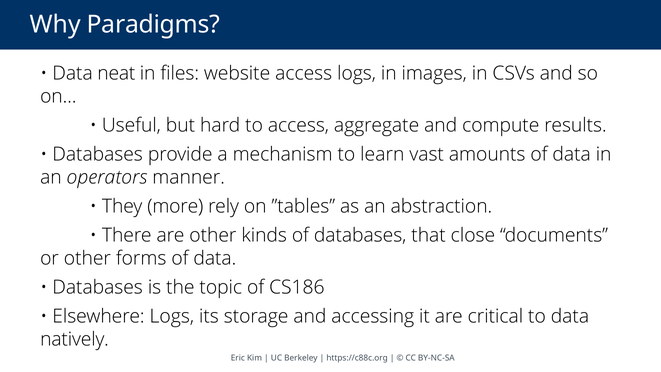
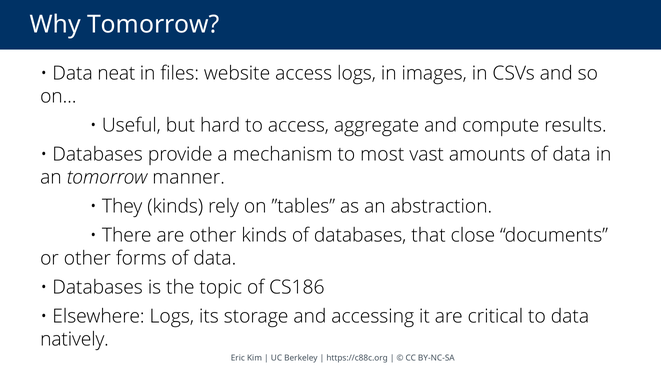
Why Paradigms: Paradigms -> Tomorrow
learn: learn -> most
an operators: operators -> tomorrow
They more: more -> kinds
